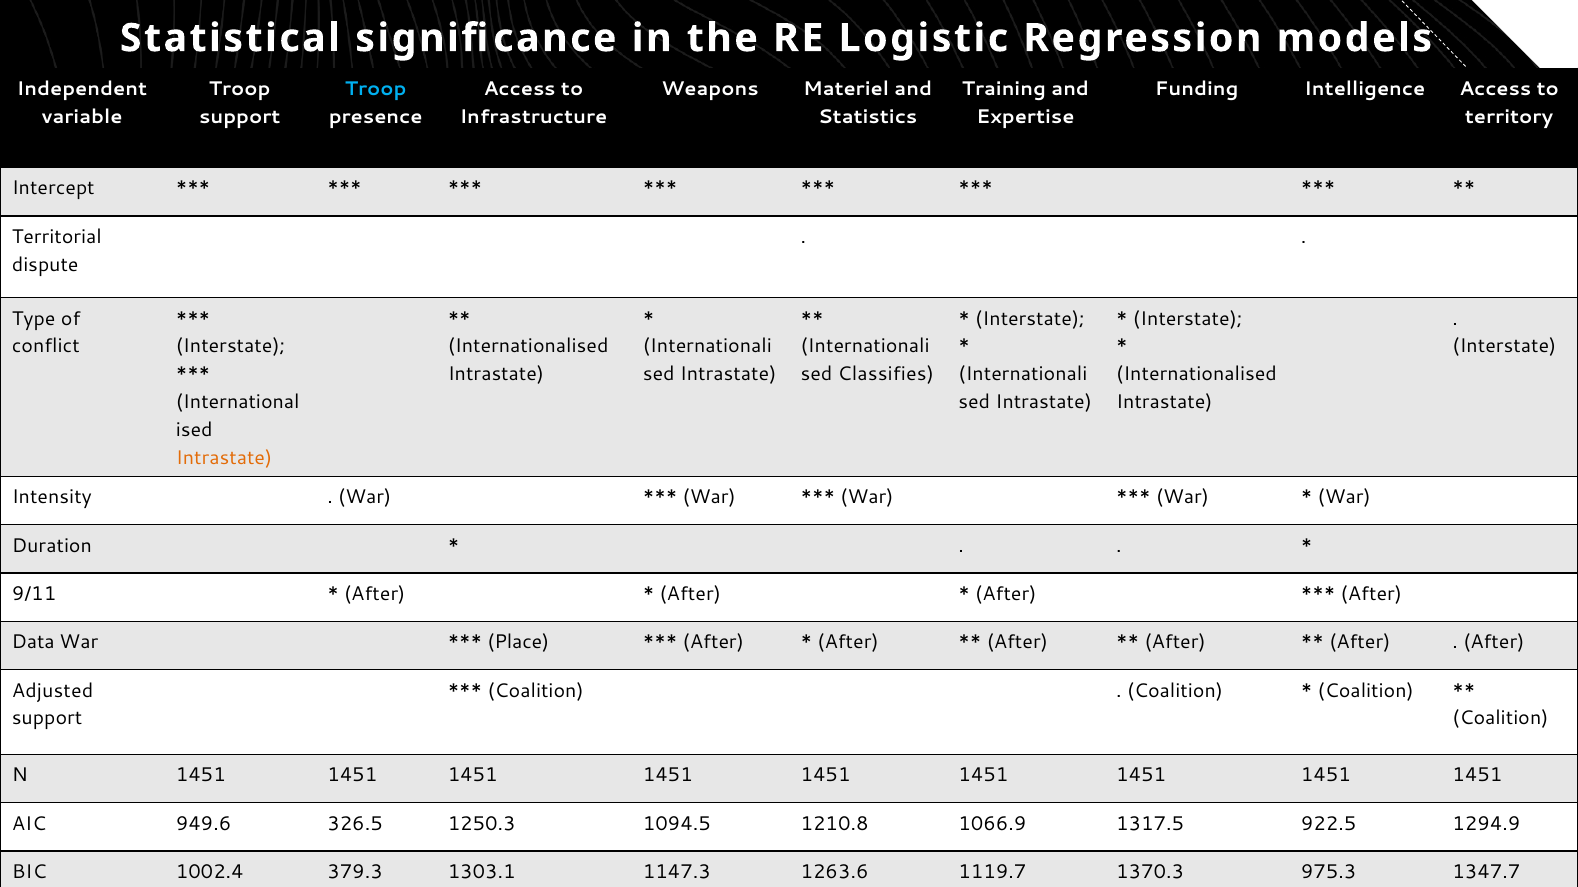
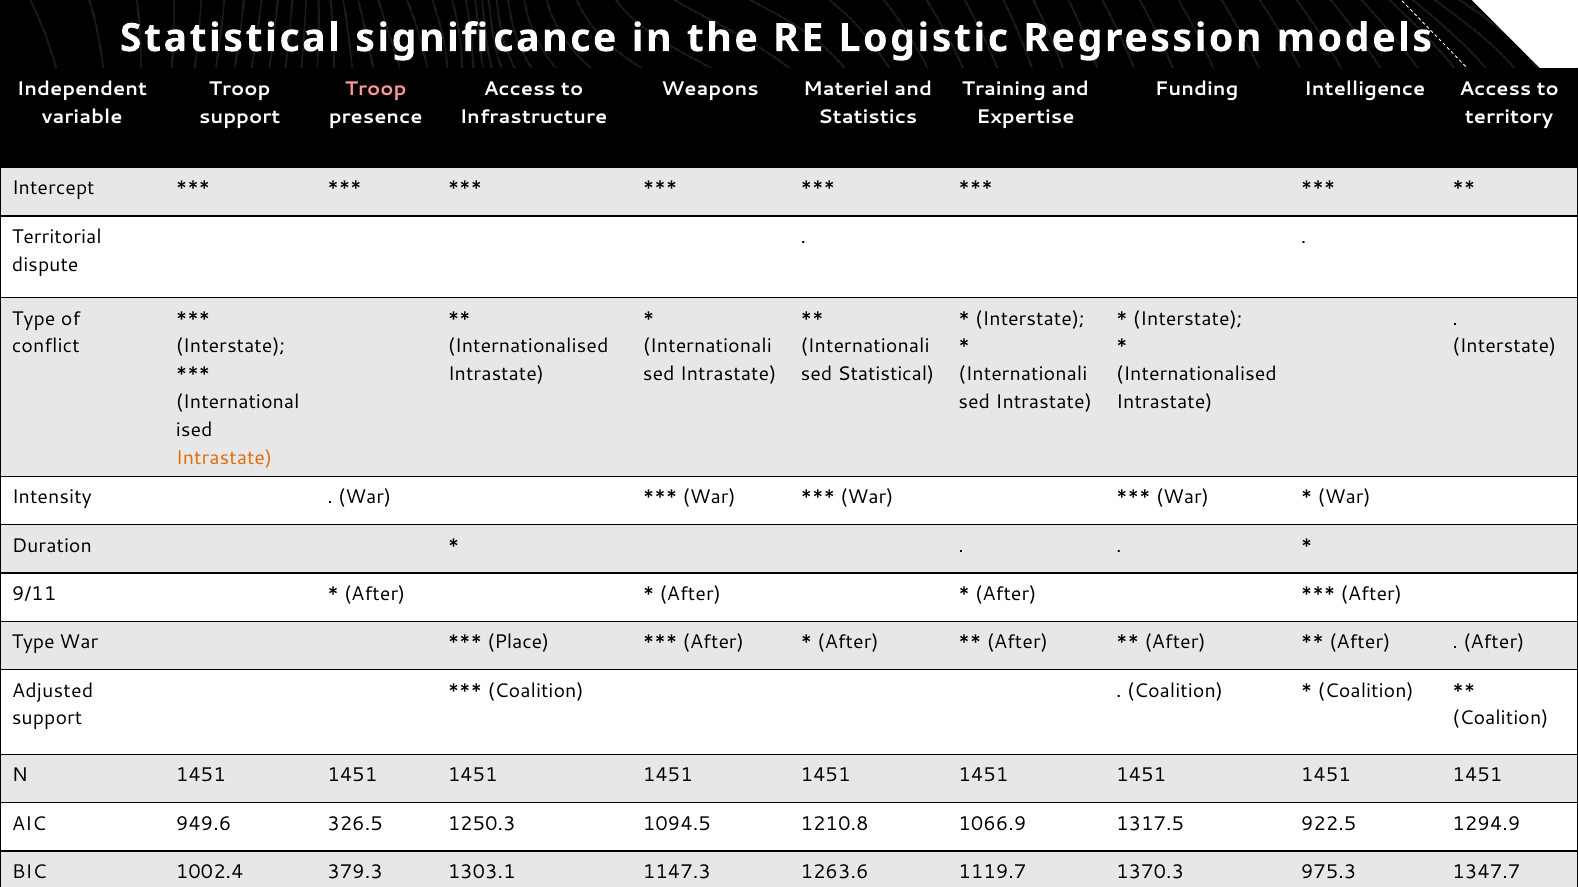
Troop at (376, 89) colour: light blue -> pink
Classifies at (886, 374): Classifies -> Statistical
Data at (33, 643): Data -> Type
